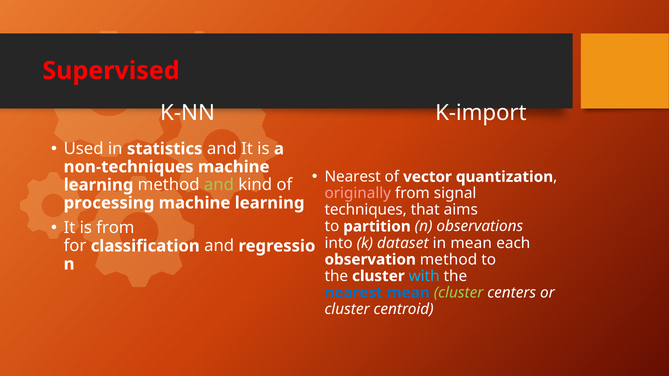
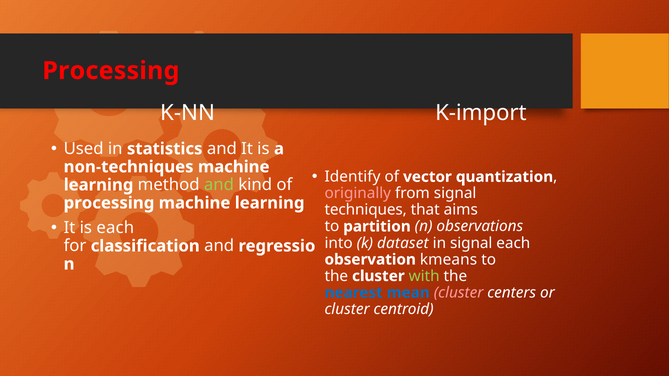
Supervised at (111, 71): Supervised -> Processing
Nearest at (353, 177): Nearest -> Identify
is from: from -> each
in mean: mean -> signal
observation method: method -> kmeans
with colour: light blue -> light green
cluster at (459, 293) colour: light green -> pink
